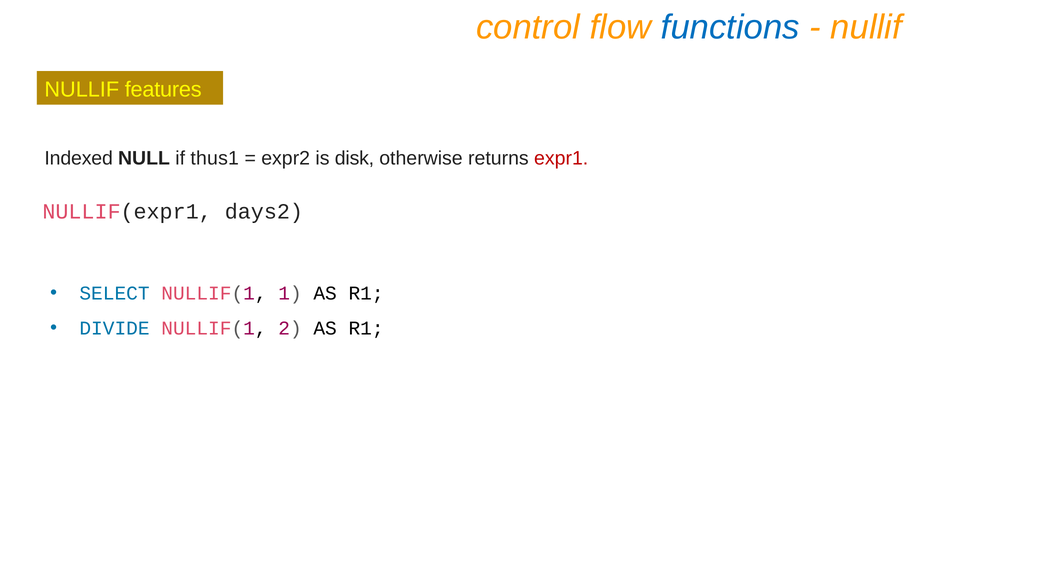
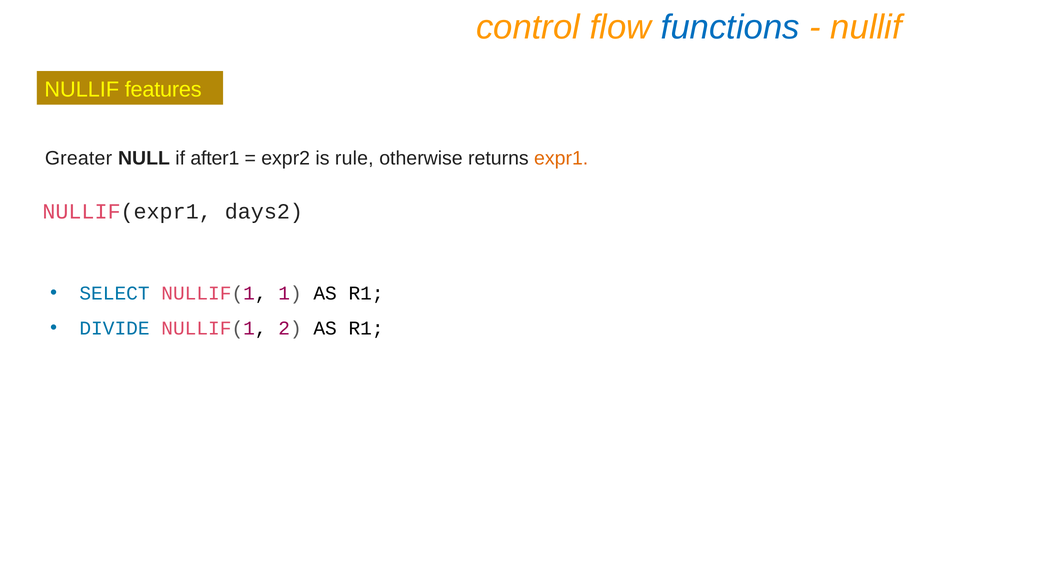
Indexed: Indexed -> Greater
thus1: thus1 -> after1
disk: disk -> rule
expr1 colour: red -> orange
